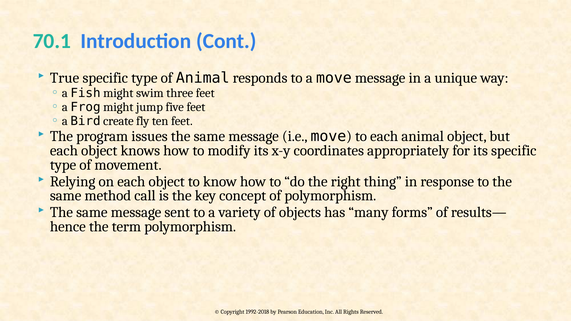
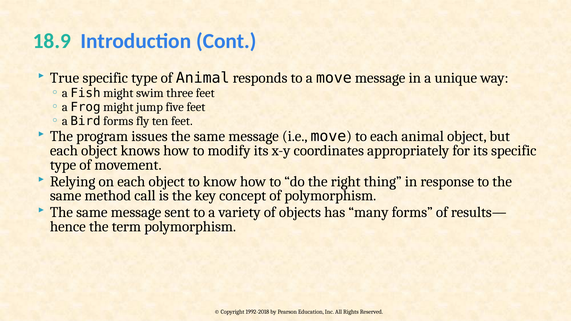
70.1: 70.1 -> 18.9
Bird create: create -> forms
